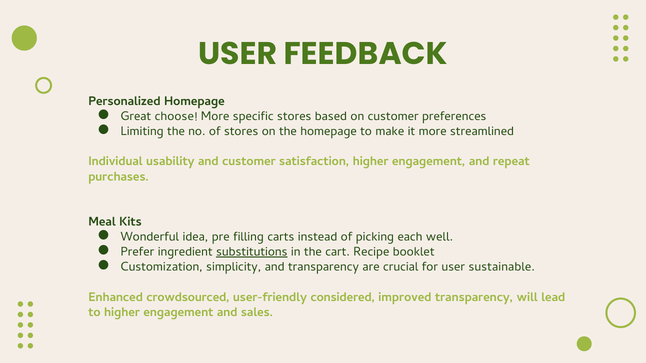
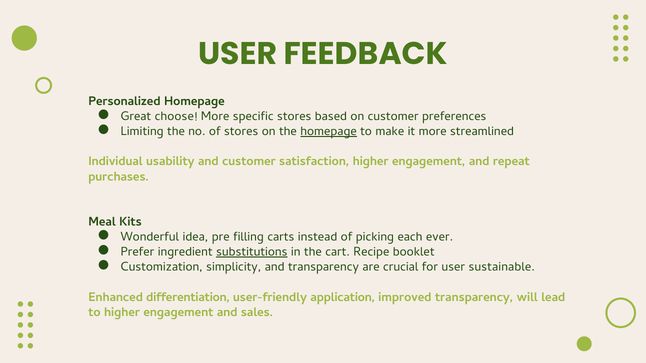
homepage at (329, 131) underline: none -> present
well: well -> ever
crowdsourced: crowdsourced -> differentiation
considered: considered -> application
